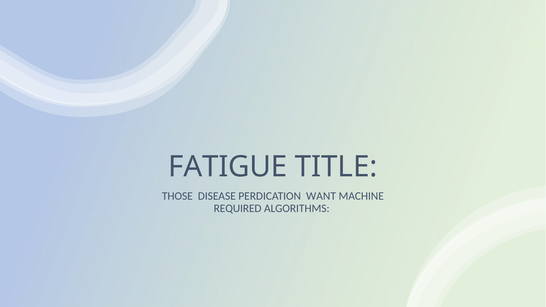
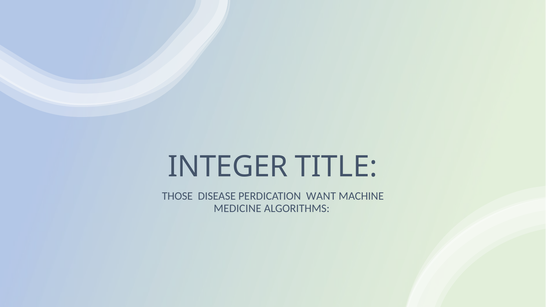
FATIGUE: FATIGUE -> INTEGER
REQUIRED: REQUIRED -> MEDICINE
